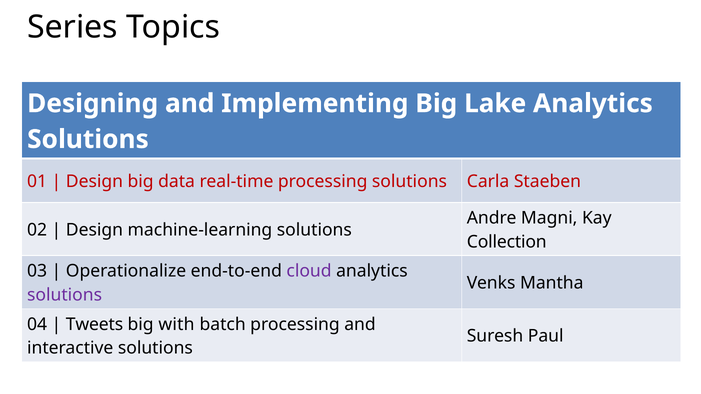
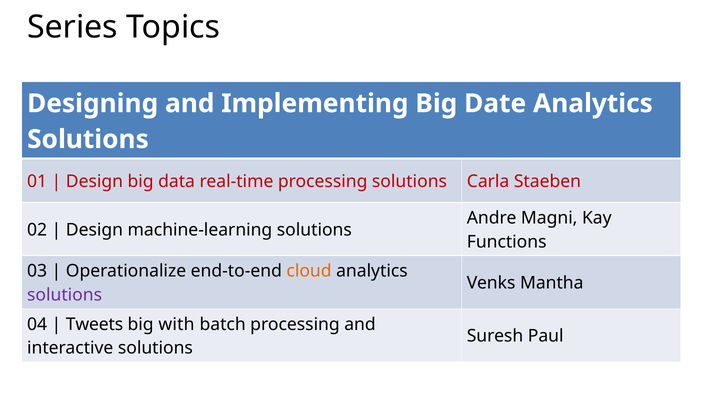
Lake: Lake -> Date
Collection: Collection -> Functions
cloud colour: purple -> orange
